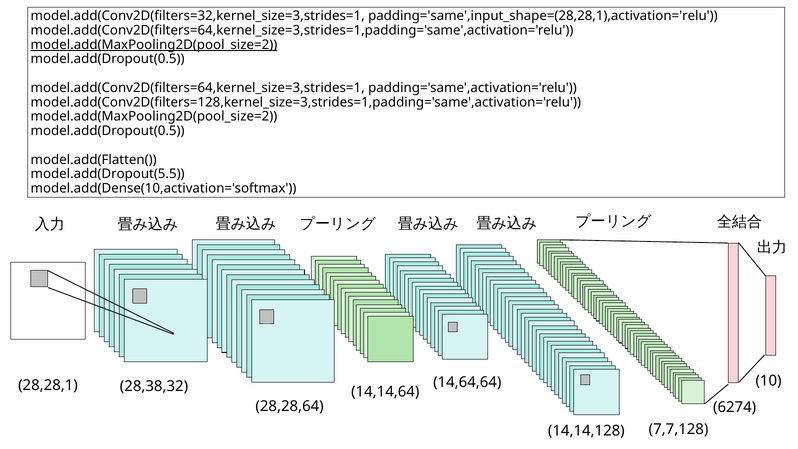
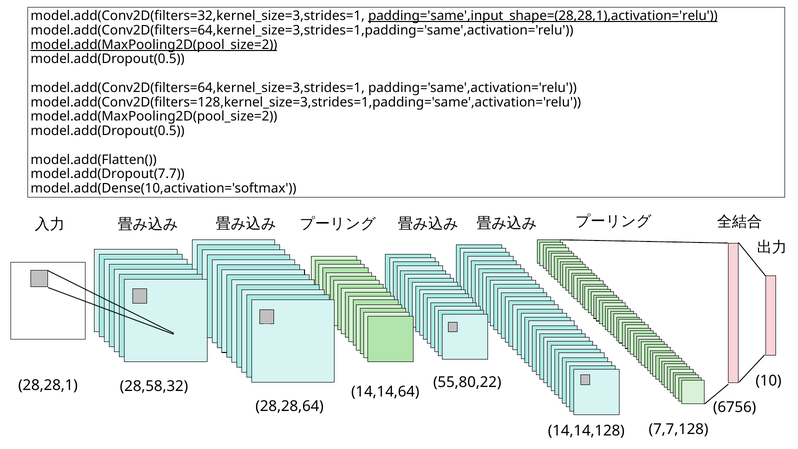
padding='same',input_shape=(28,28,1),activation='relu underline: none -> present
model.add(Dropout(5.5: model.add(Dropout(5.5 -> model.add(Dropout(7.7
14,64,64: 14,64,64 -> 55,80,22
28,38,32: 28,38,32 -> 28,58,32
6274: 6274 -> 6756
